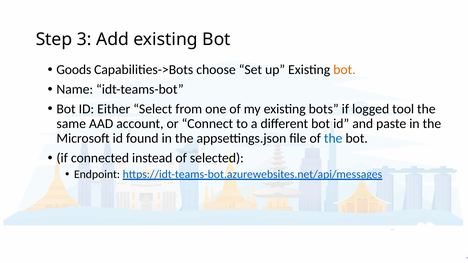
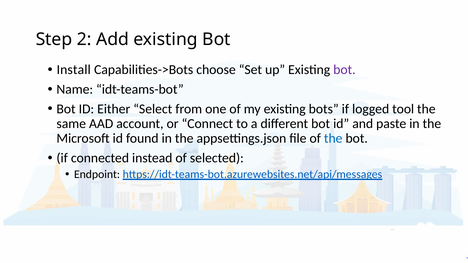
3: 3 -> 2
Goods: Goods -> Install
bot at (344, 70) colour: orange -> purple
